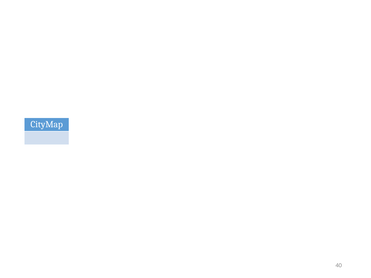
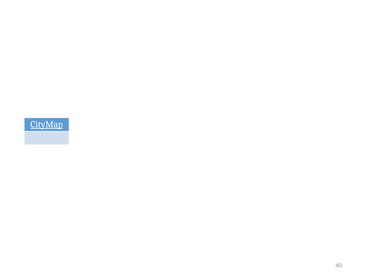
CityMap underline: none -> present
